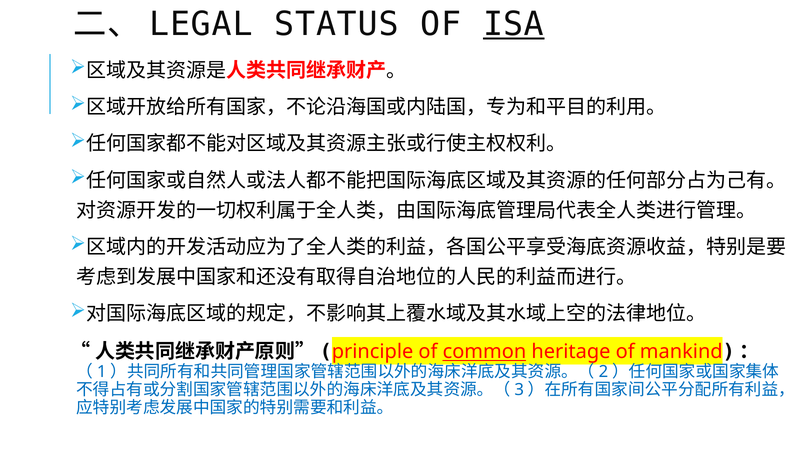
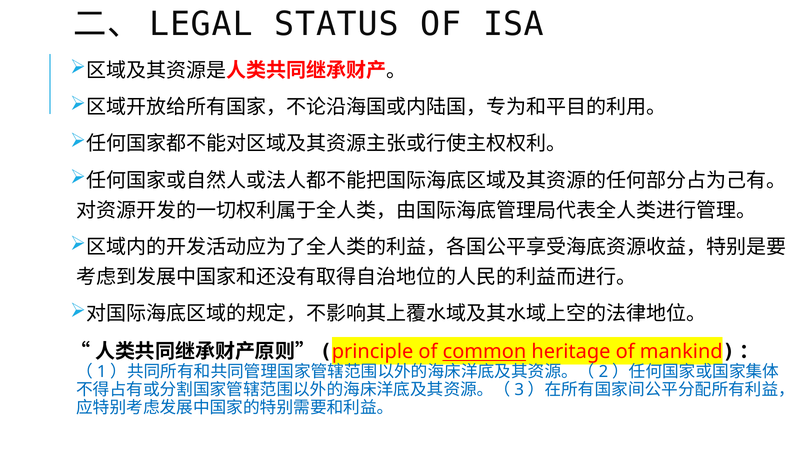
ISA underline: present -> none
